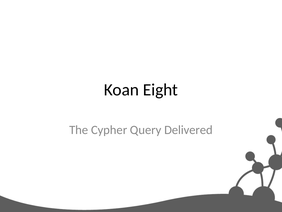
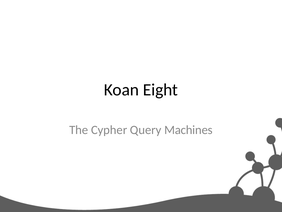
Delivered: Delivered -> Machines
